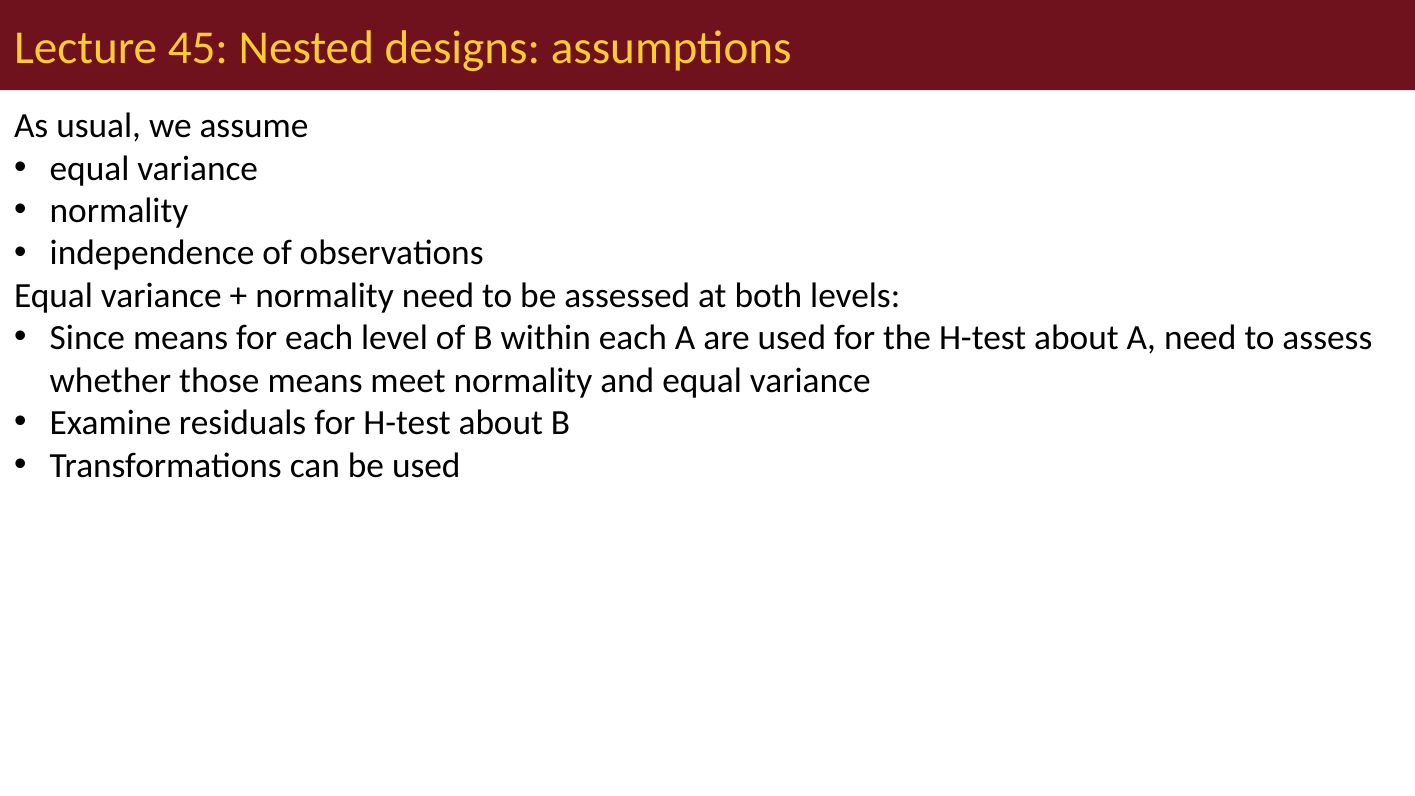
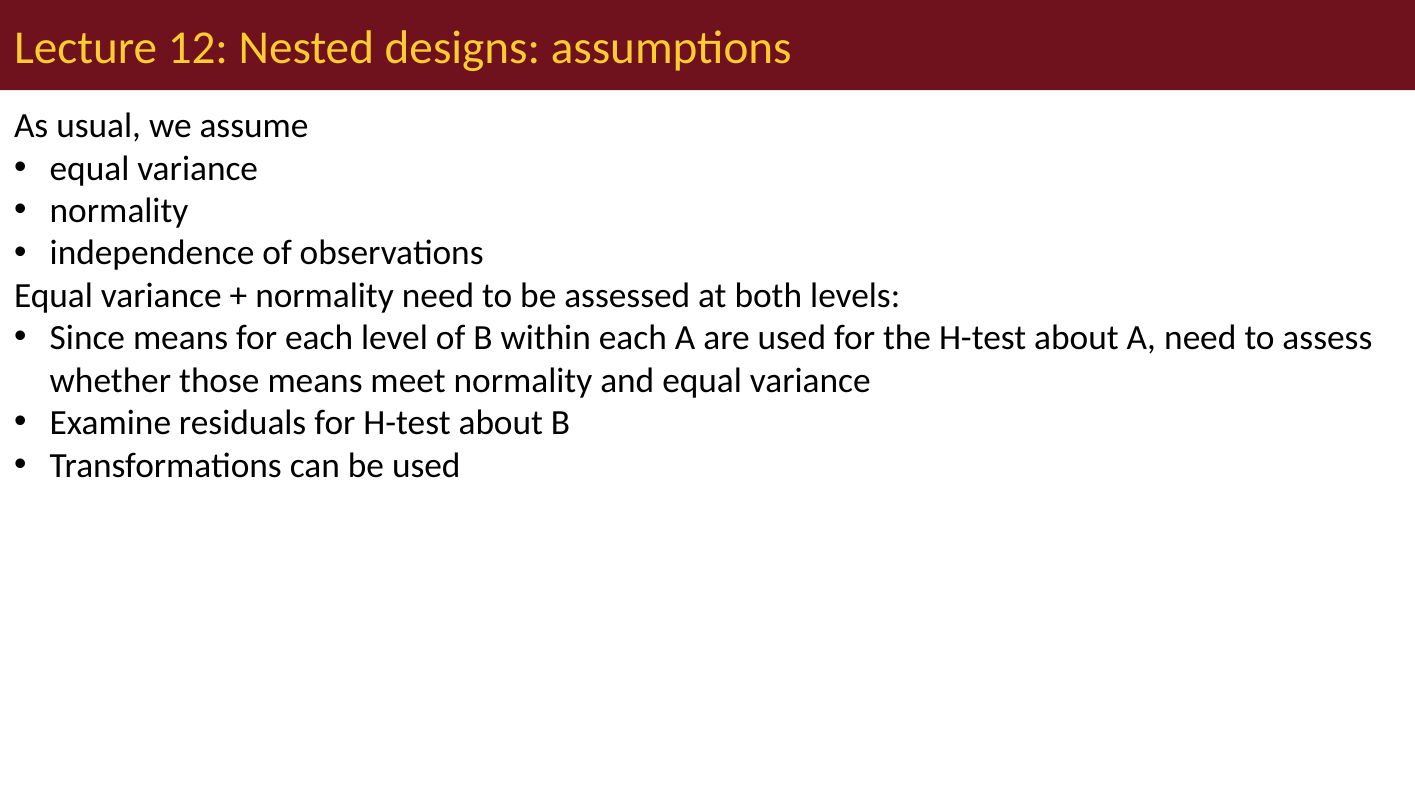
45: 45 -> 12
